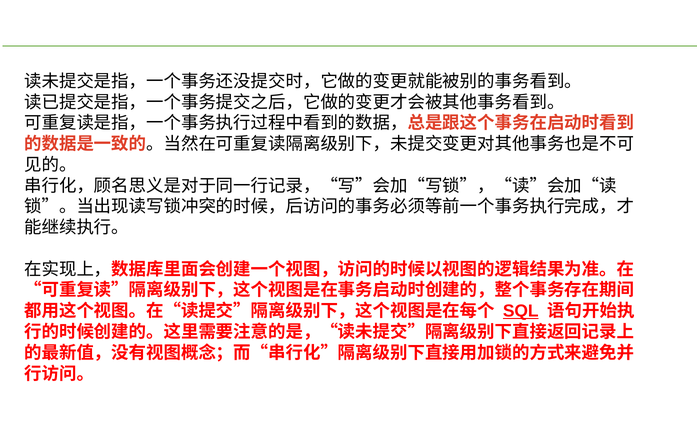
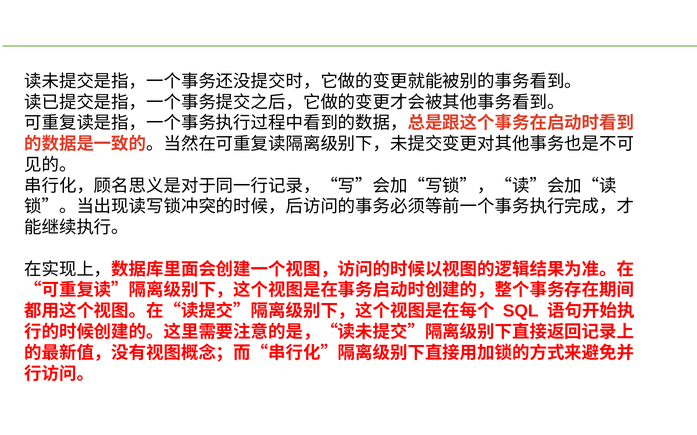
SQL underline: present -> none
